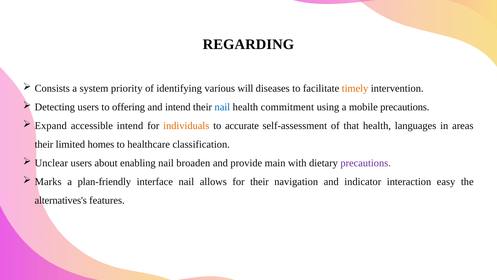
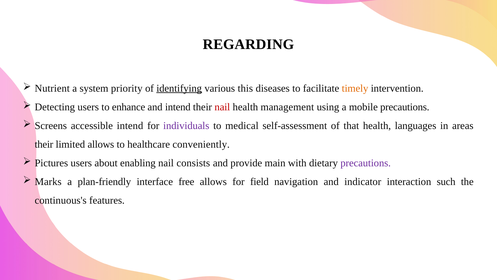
Consists: Consists -> Nutrient
identifying underline: none -> present
will: will -> this
offering: offering -> enhance
nail at (222, 107) colour: blue -> red
commitment: commitment -> management
Expand: Expand -> Screens
individuals colour: orange -> purple
accurate: accurate -> medical
limited homes: homes -> allows
classification: classification -> conveniently
Unclear: Unclear -> Pictures
broaden: broaden -> consists
interface nail: nail -> free
for their: their -> field
easy: easy -> such
alternatives's: alternatives's -> continuous's
